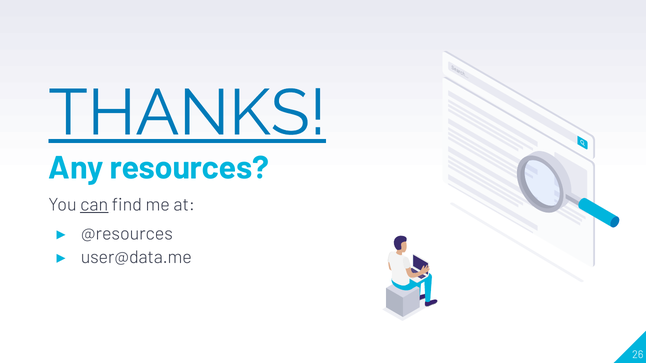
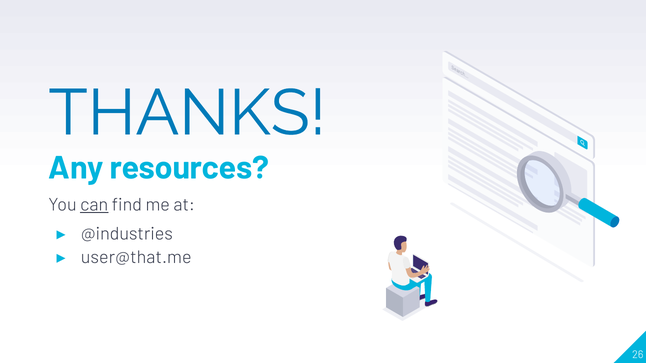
THANKS underline: present -> none
@resources: @resources -> @industries
user@data.me: user@data.me -> user@that.me
